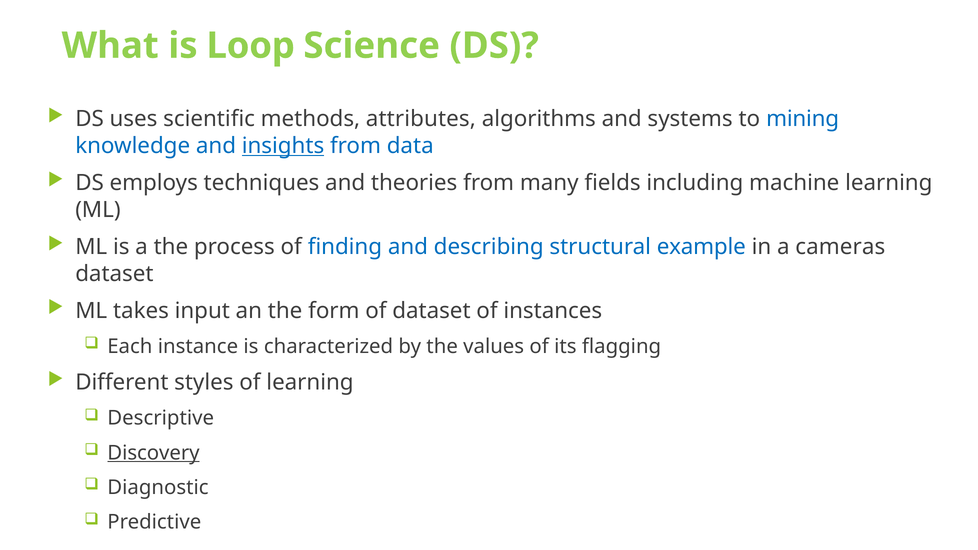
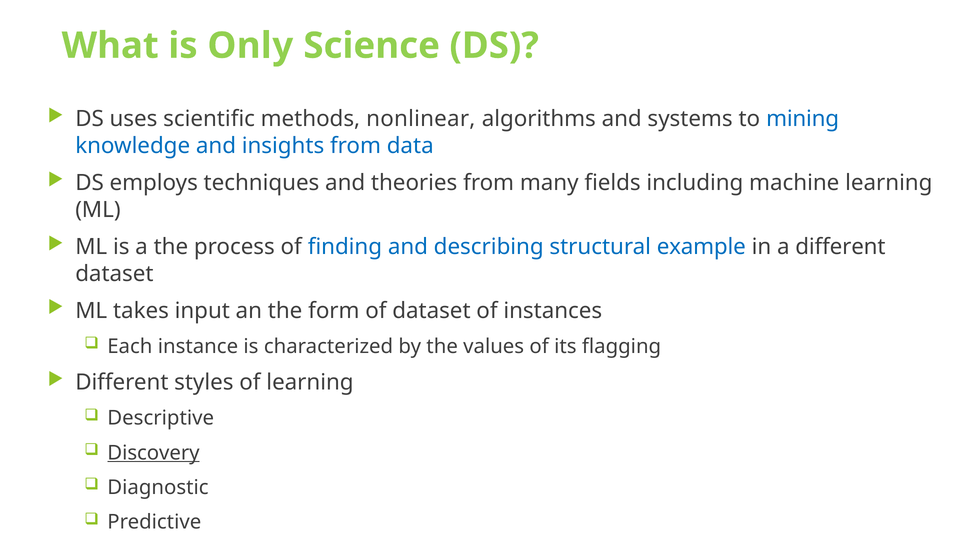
Loop: Loop -> Only
attributes: attributes -> nonlinear
insights underline: present -> none
a cameras: cameras -> different
